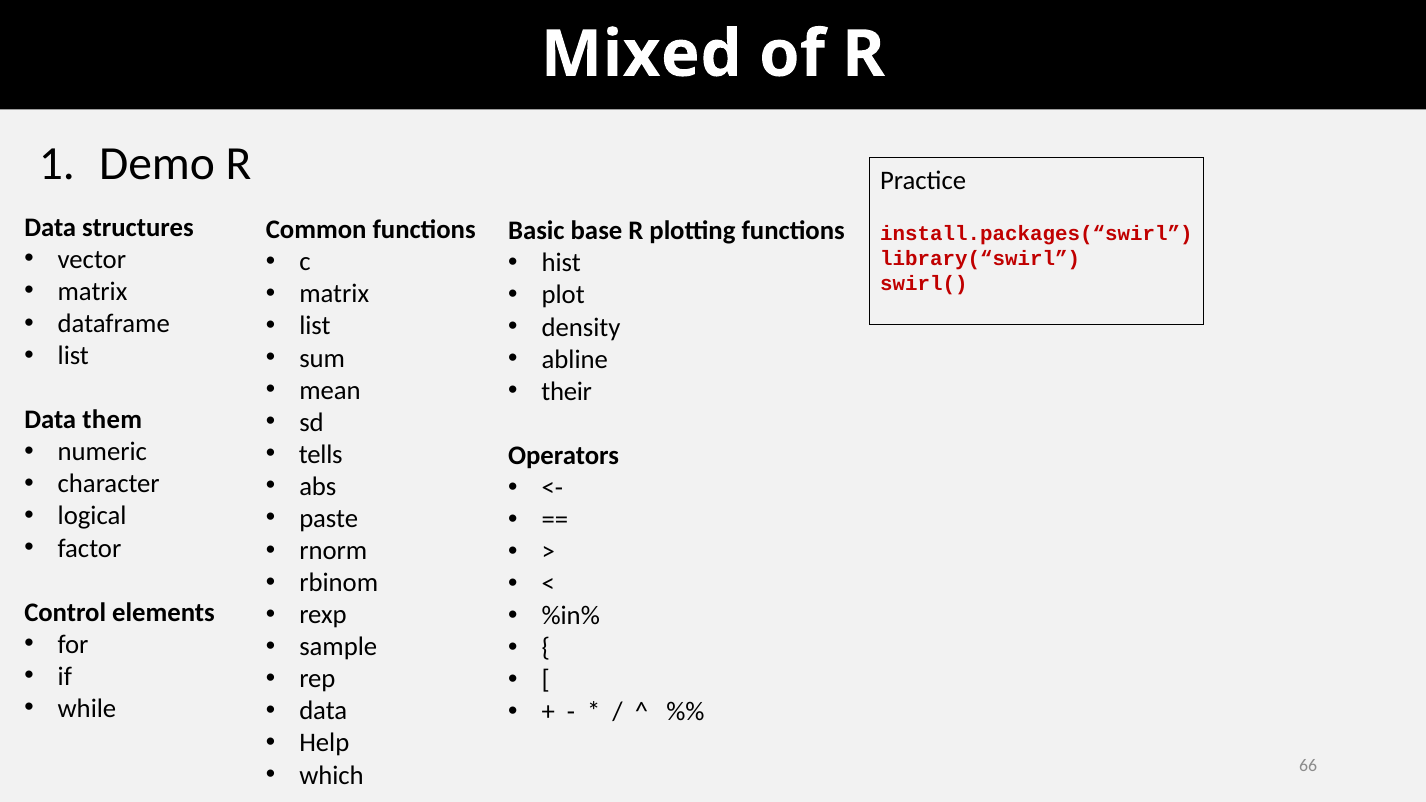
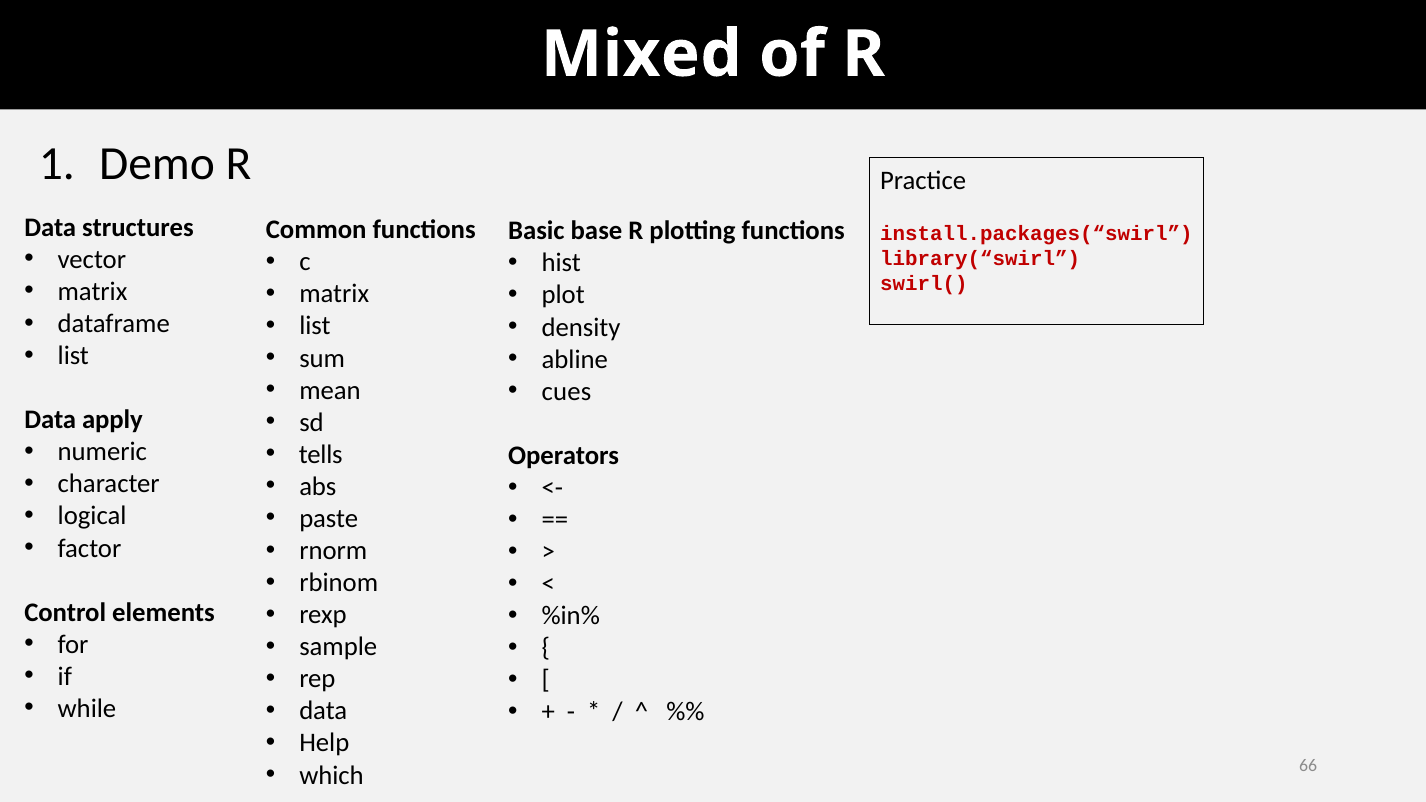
their: their -> cues
them: them -> apply
